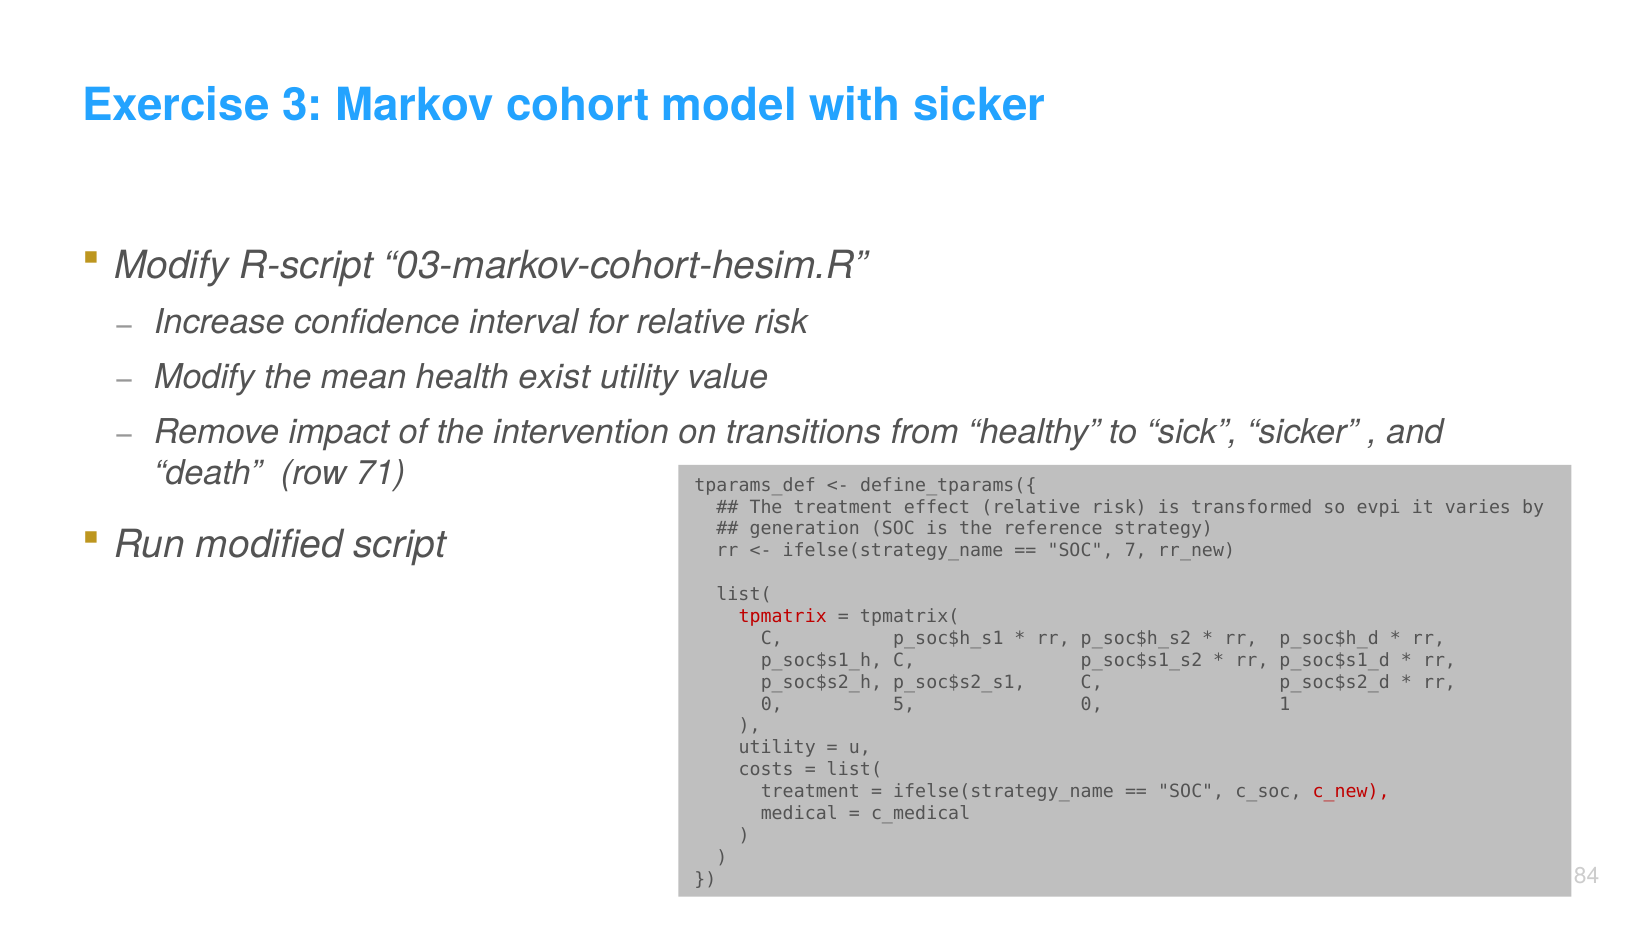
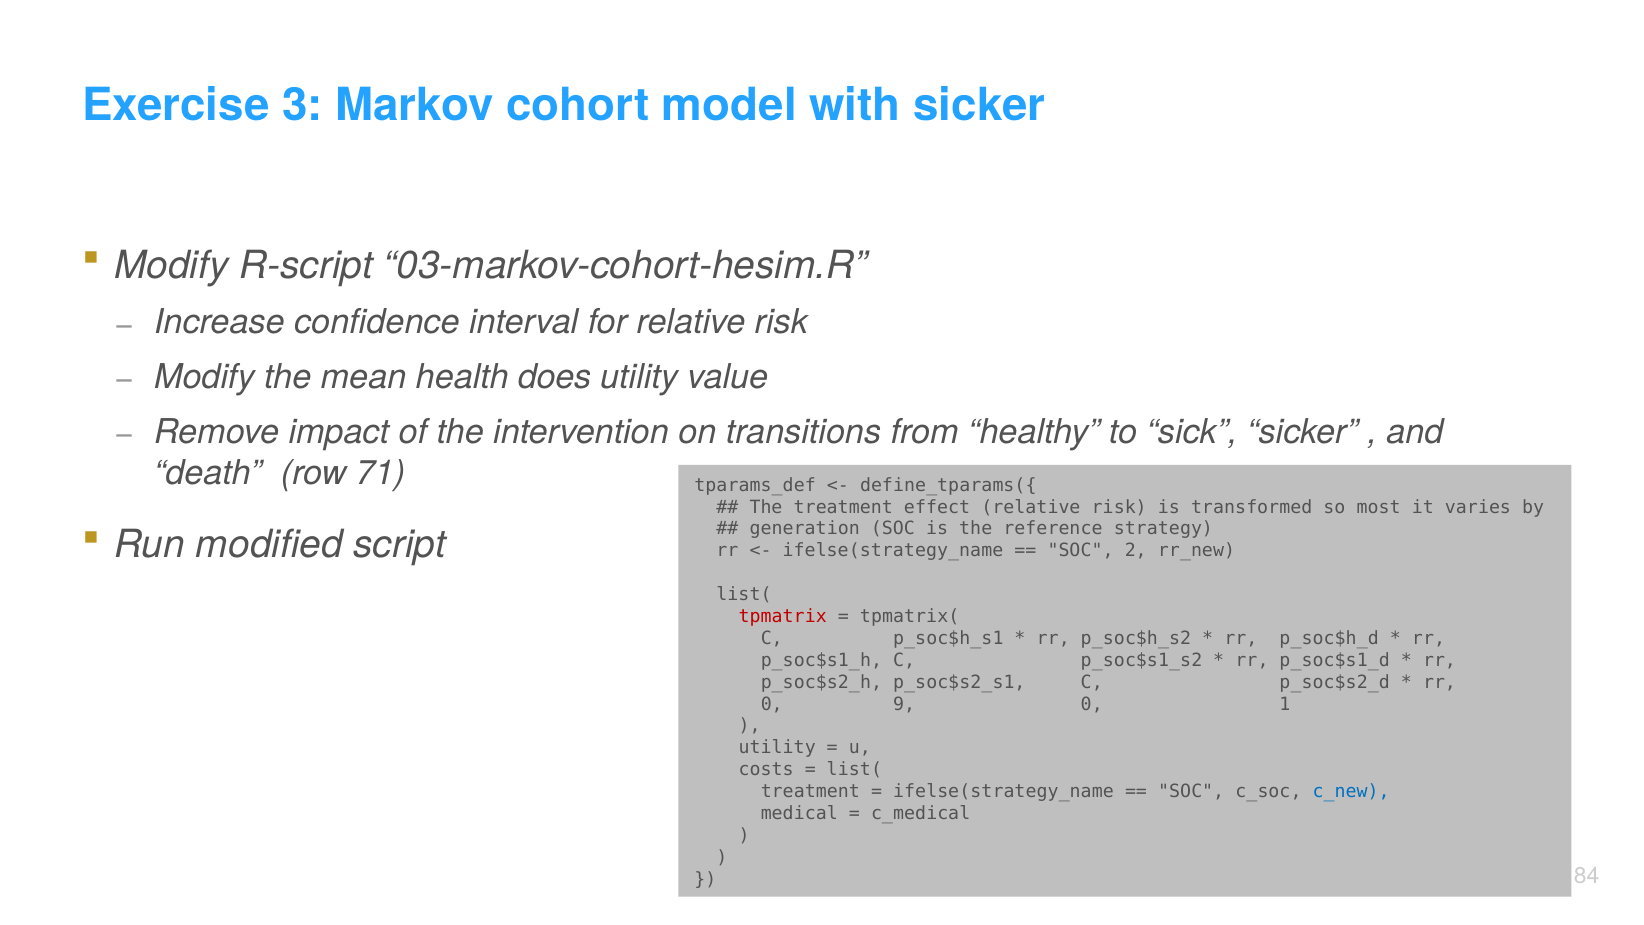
exist: exist -> does
evpi: evpi -> most
7: 7 -> 2
5: 5 -> 9
c_new colour: red -> blue
